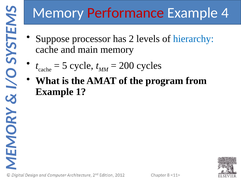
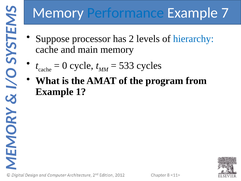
Performance colour: red -> blue
4: 4 -> 7
5: 5 -> 0
200: 200 -> 533
